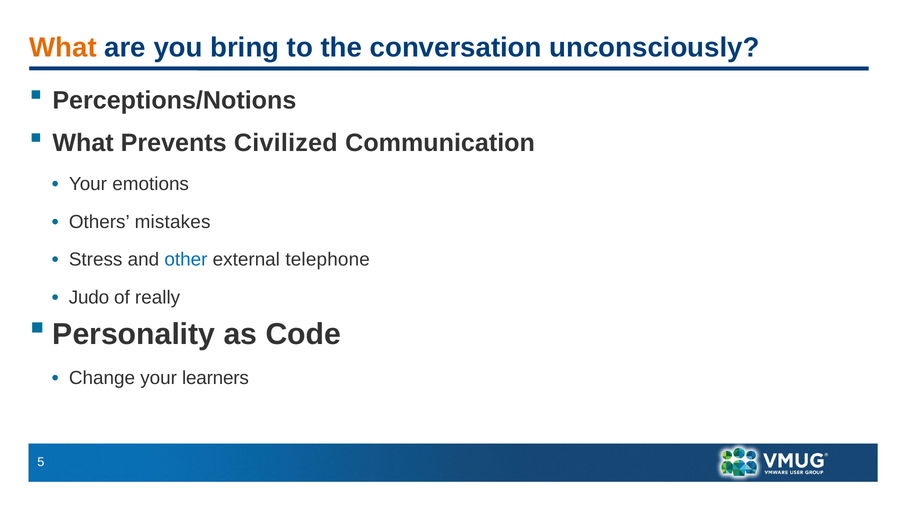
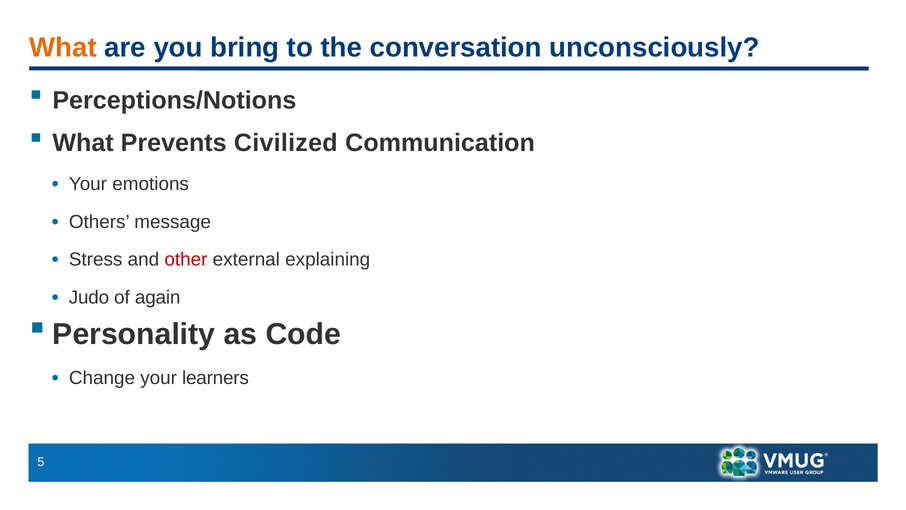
mistakes: mistakes -> message
other colour: blue -> red
telephone: telephone -> explaining
really: really -> again
